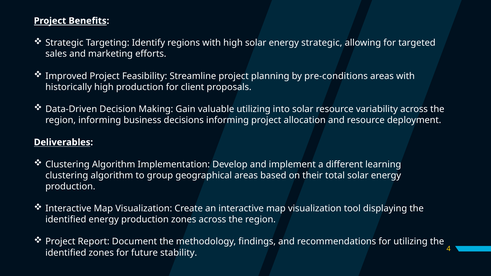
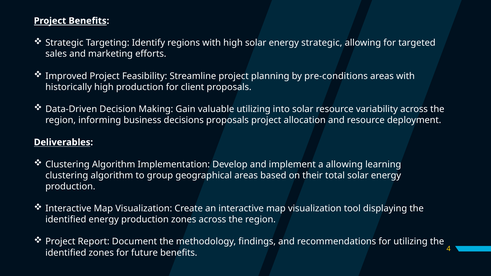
decisions informing: informing -> proposals
a different: different -> allowing
future stability: stability -> benefits
